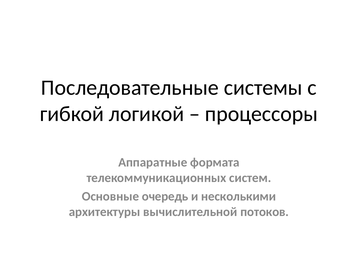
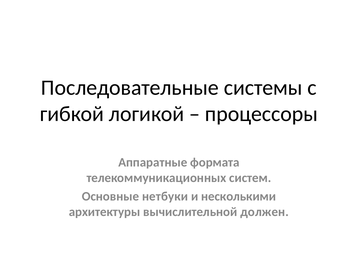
очередь: очередь -> нетбуки
потоков: потоков -> должен
